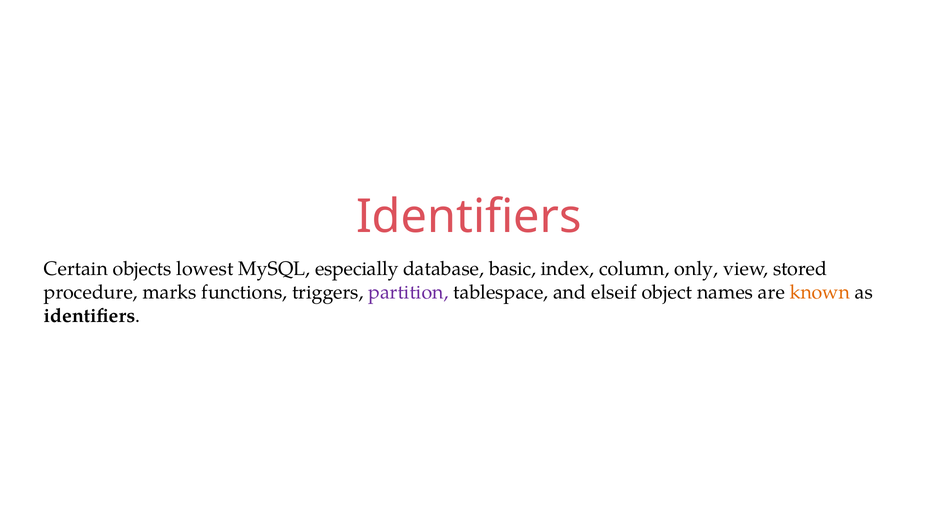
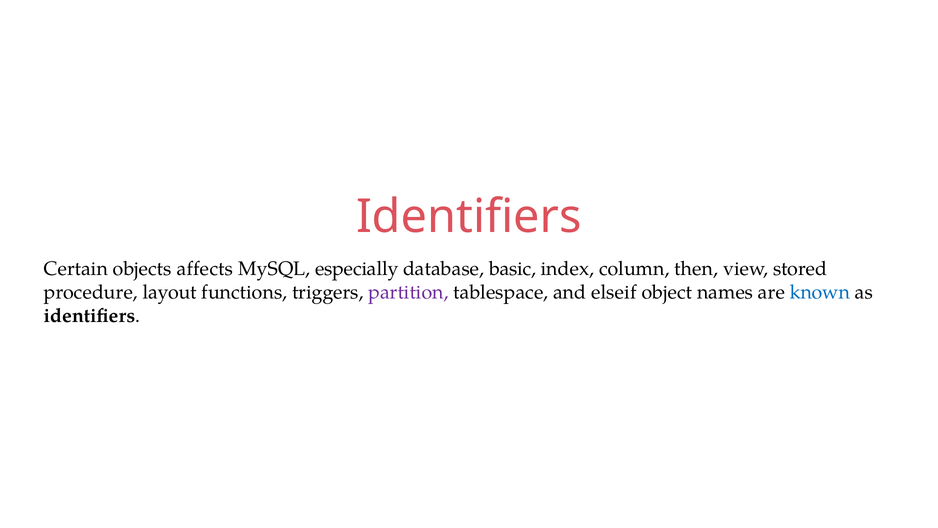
lowest: lowest -> affects
only: only -> then
marks: marks -> layout
known colour: orange -> blue
